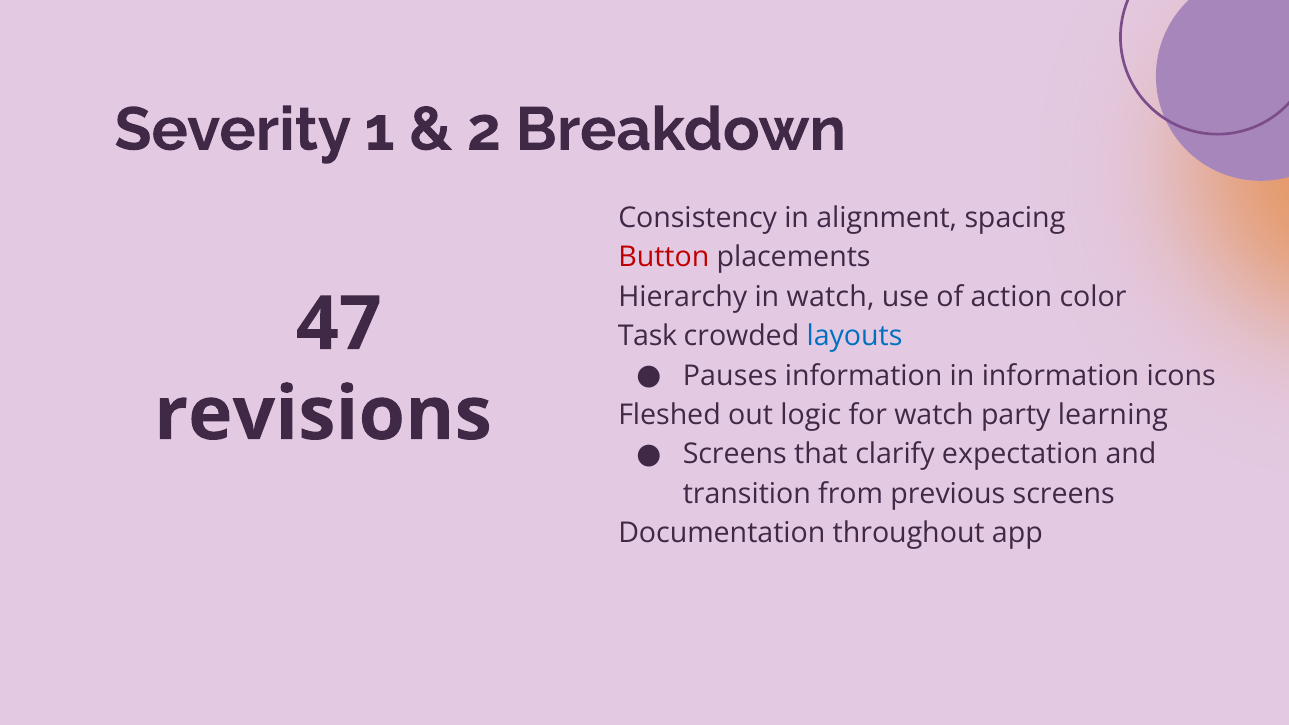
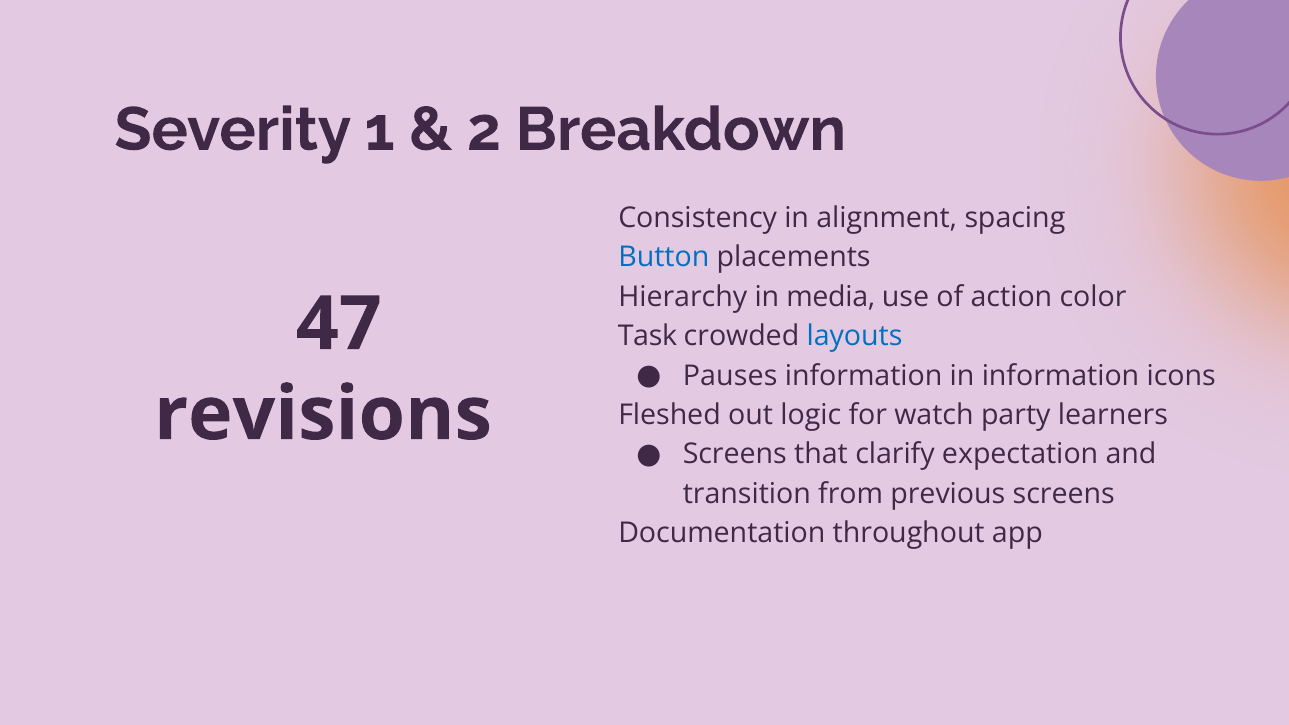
Button colour: red -> blue
in watch: watch -> media
learning: learning -> learners
